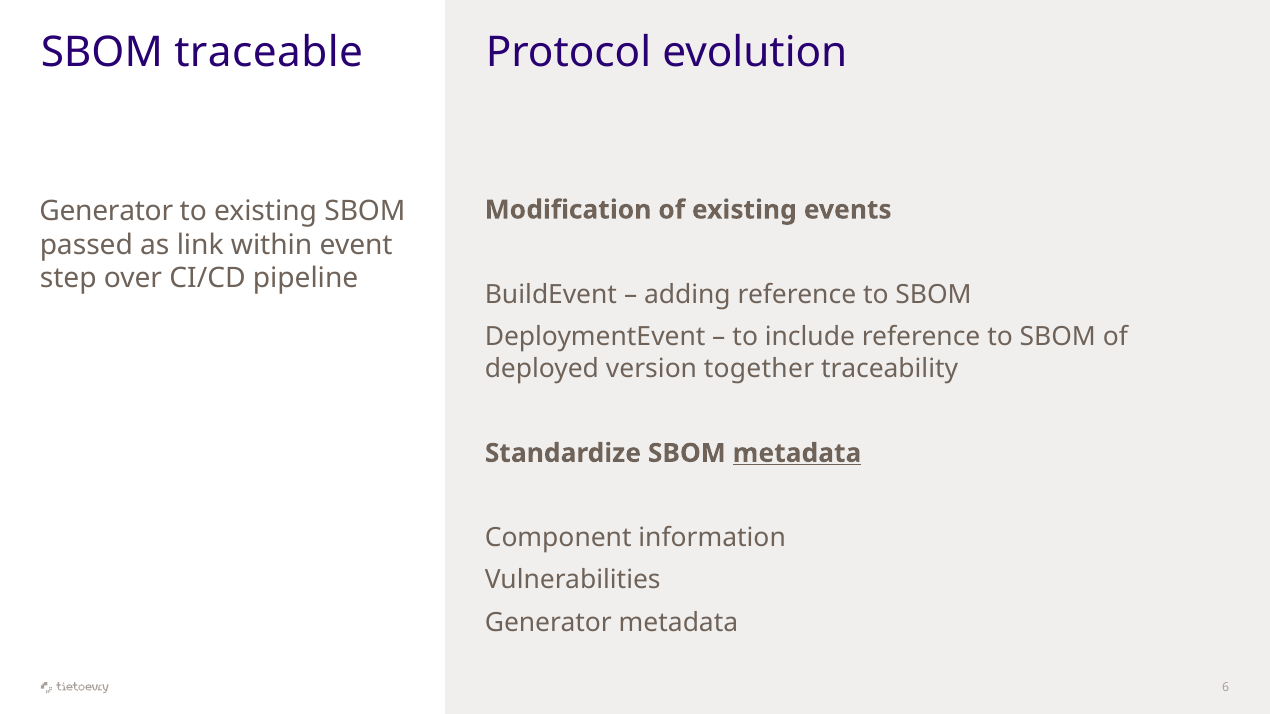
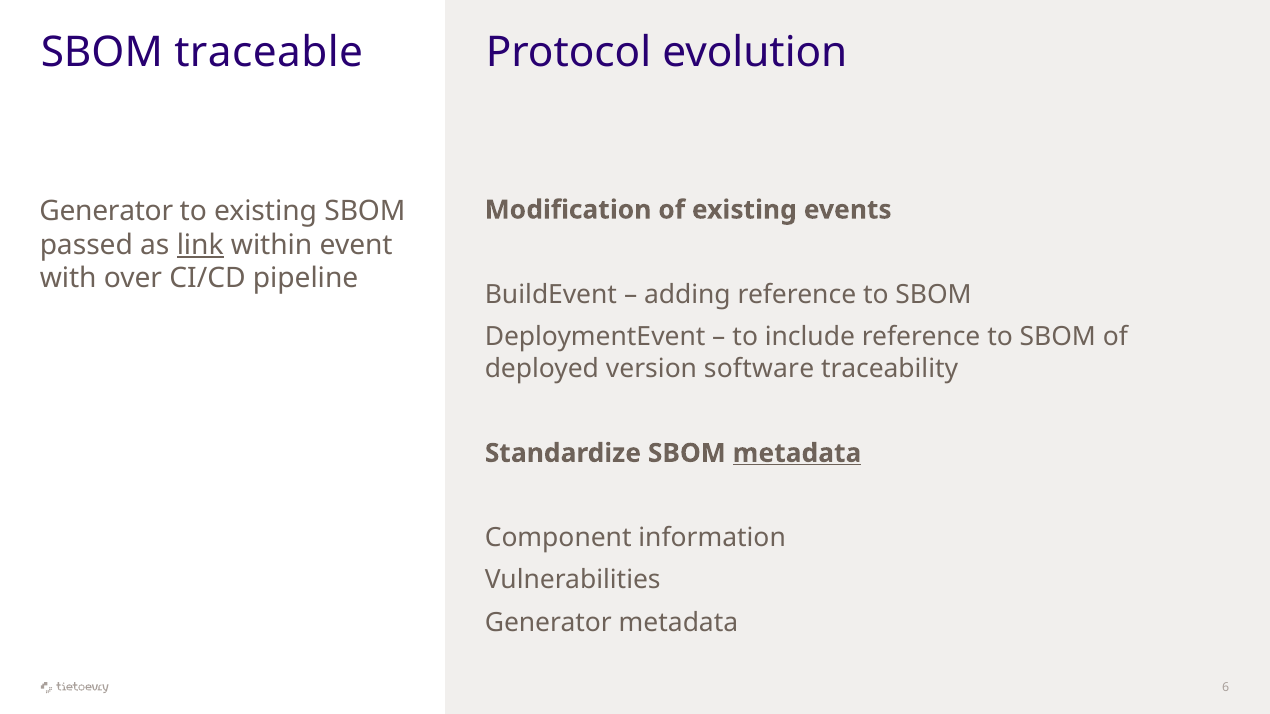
link underline: none -> present
step: step -> with
together: together -> software
